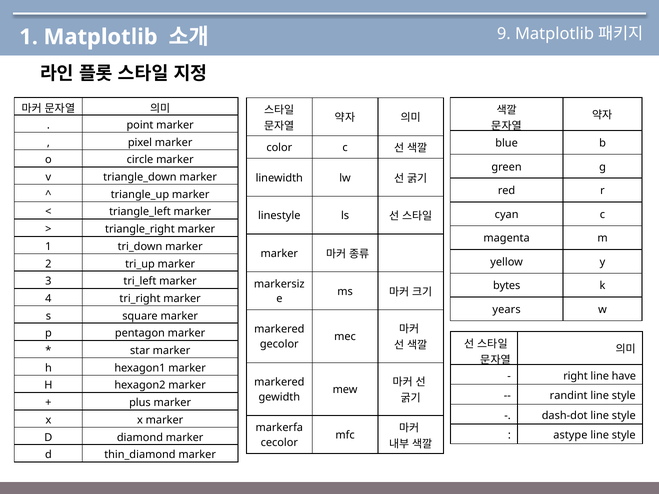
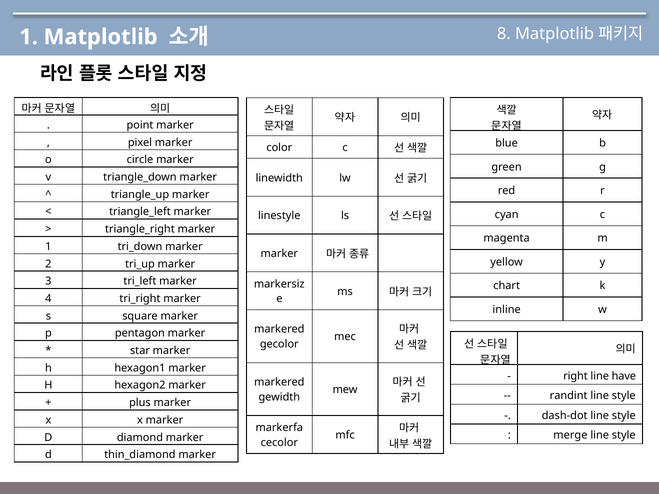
9: 9 -> 8
bytes: bytes -> chart
years: years -> inline
astype: astype -> merge
